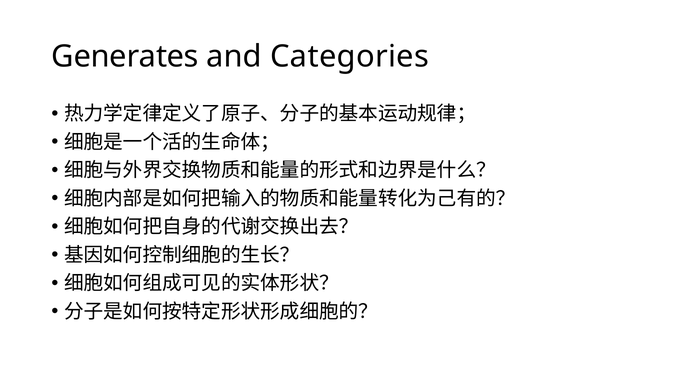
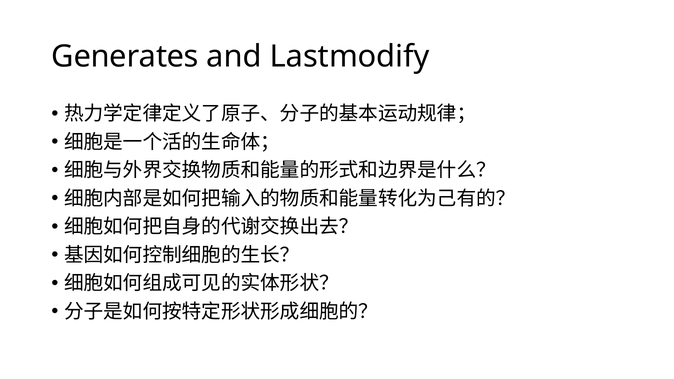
Categories: Categories -> Lastmodify
